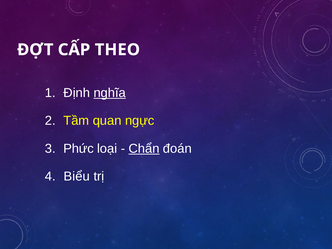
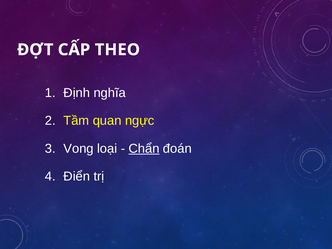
nghĩa underline: present -> none
Phức: Phức -> Vong
Biểu: Biểu -> Điển
